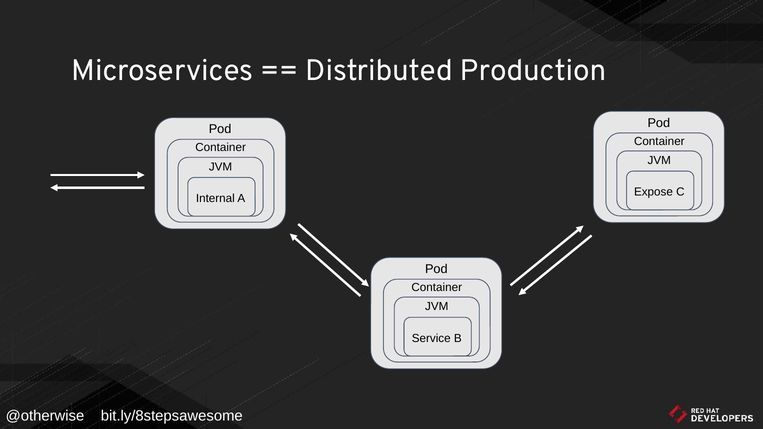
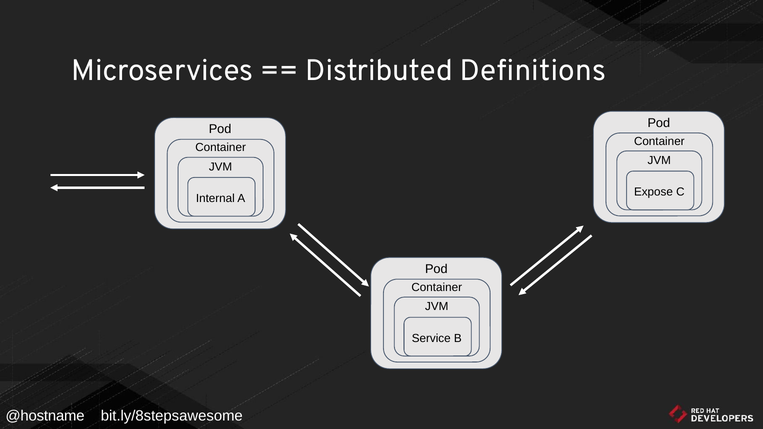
Production: Production -> Definitions
@otherwise: @otherwise -> @hostname
